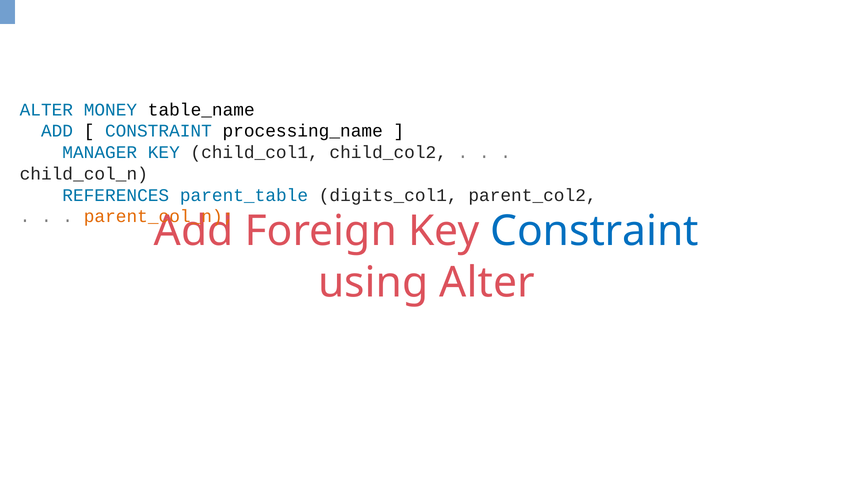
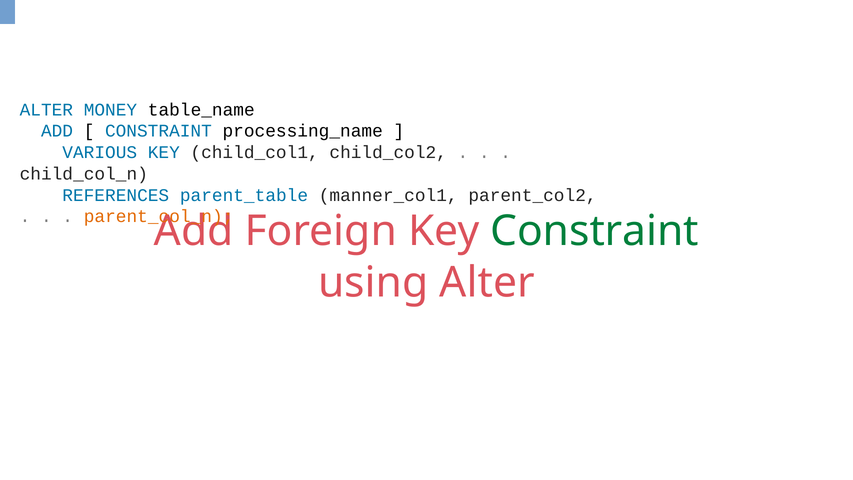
MANAGER: MANAGER -> VARIOUS
digits_col1: digits_col1 -> manner_col1
Constraint at (595, 231) colour: blue -> green
